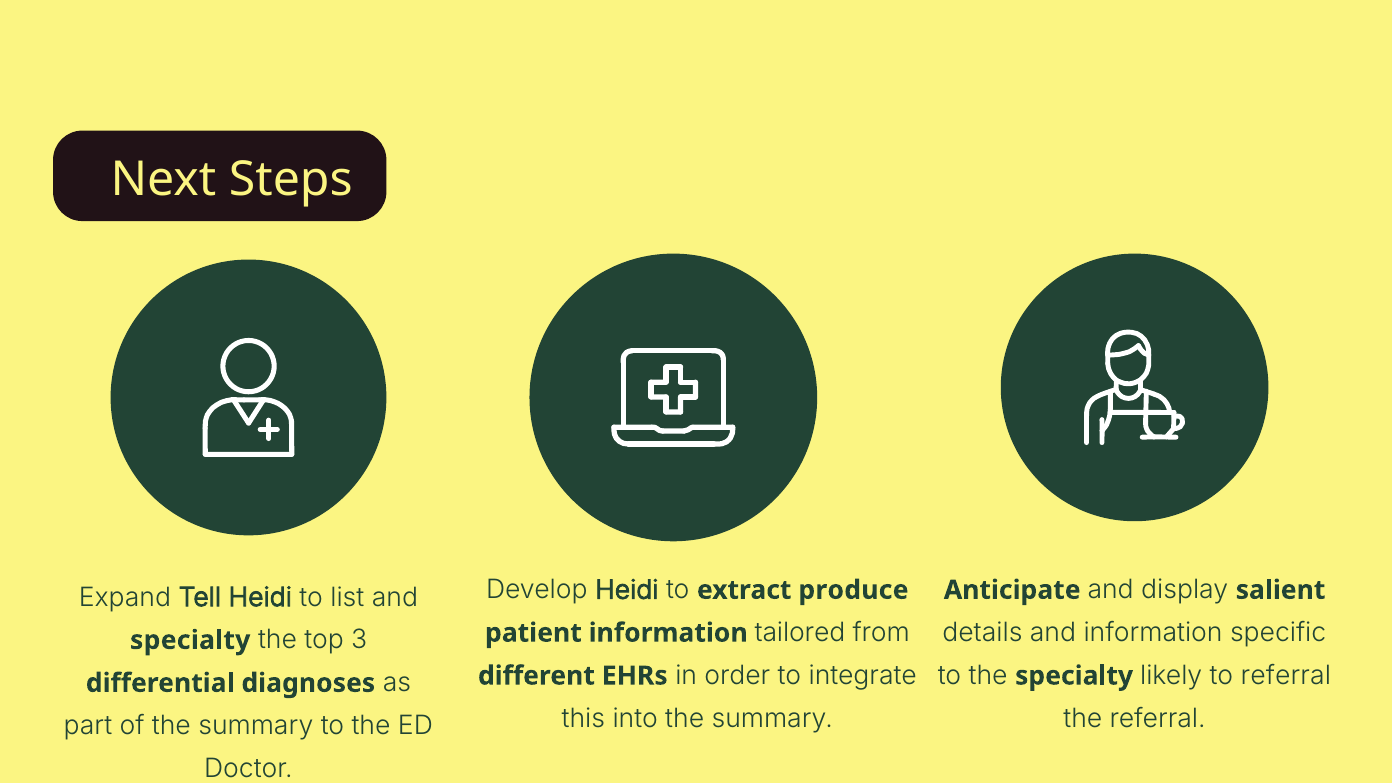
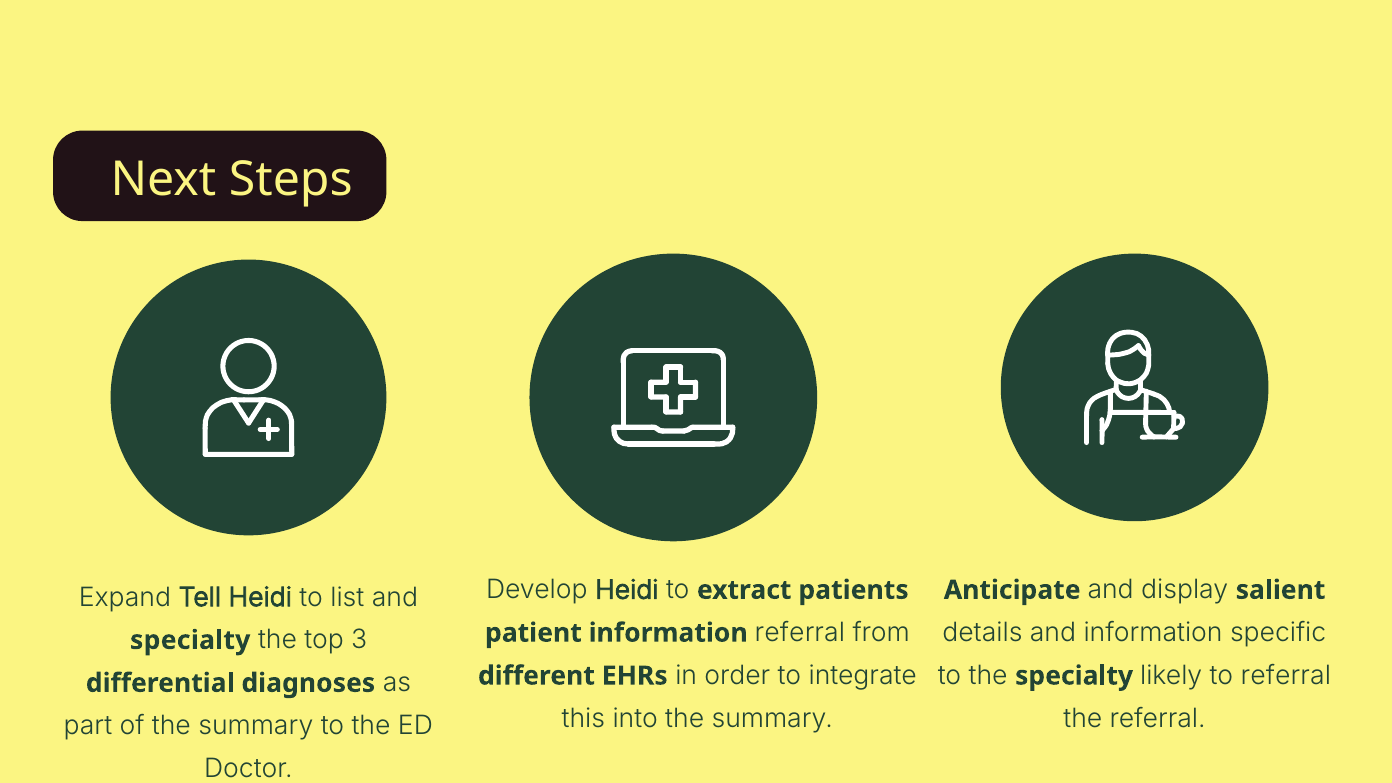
produce: produce -> patients
information tailored: tailored -> referral
